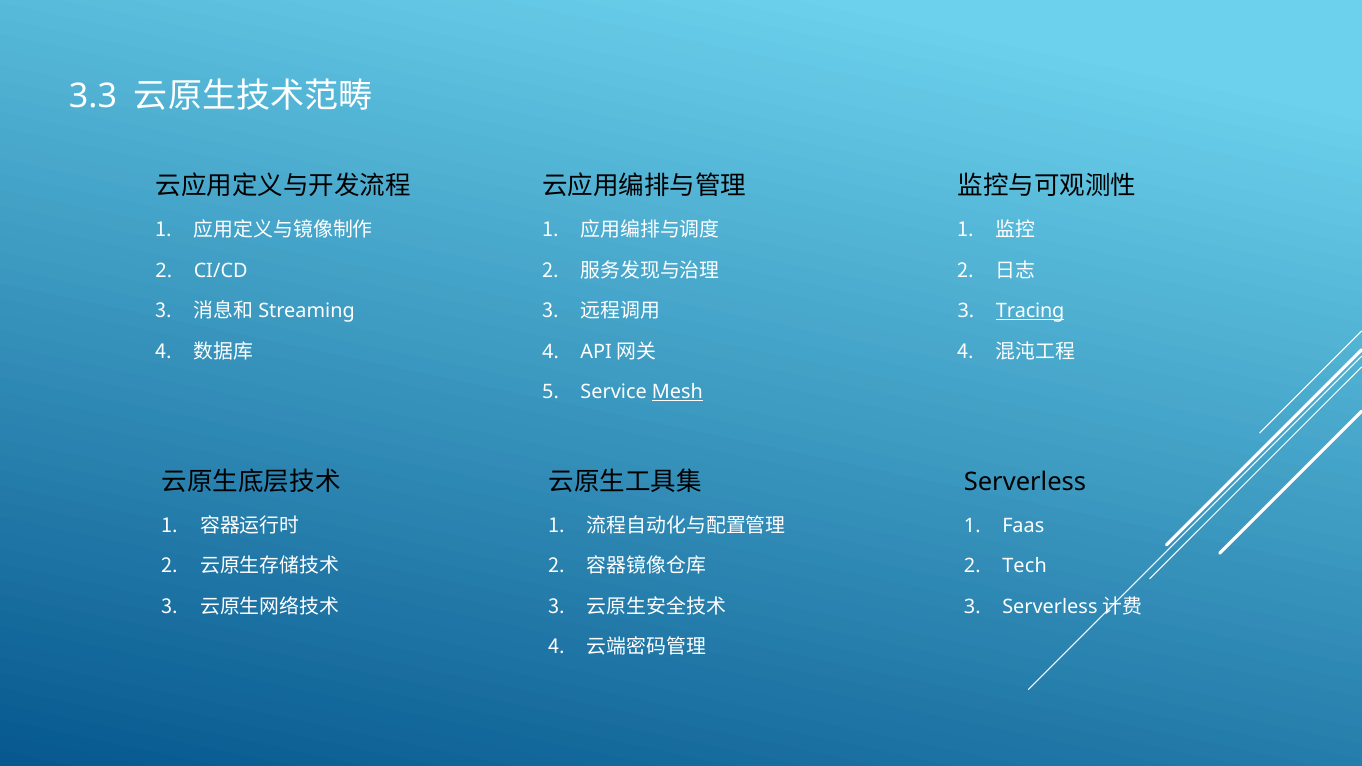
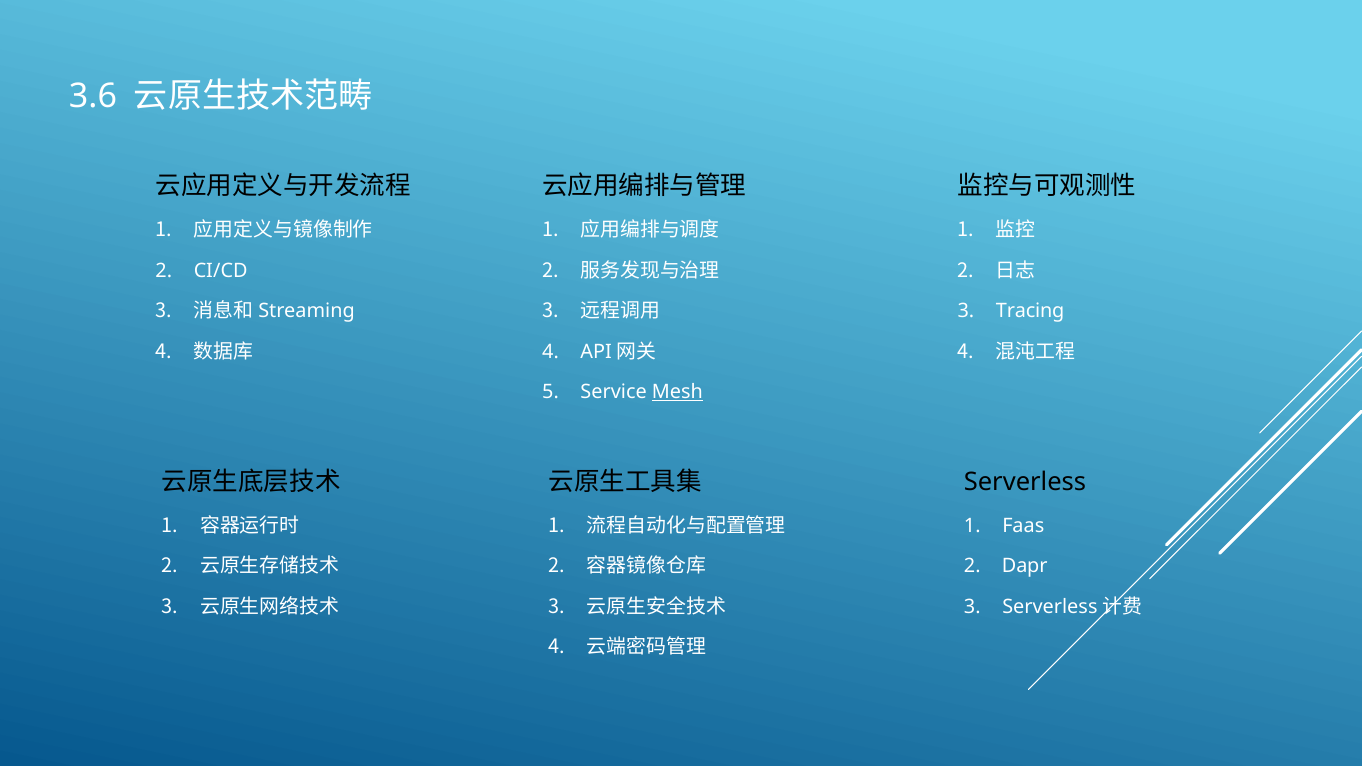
3.3: 3.3 -> 3.6
Tracing underline: present -> none
Tech: Tech -> Dapr
